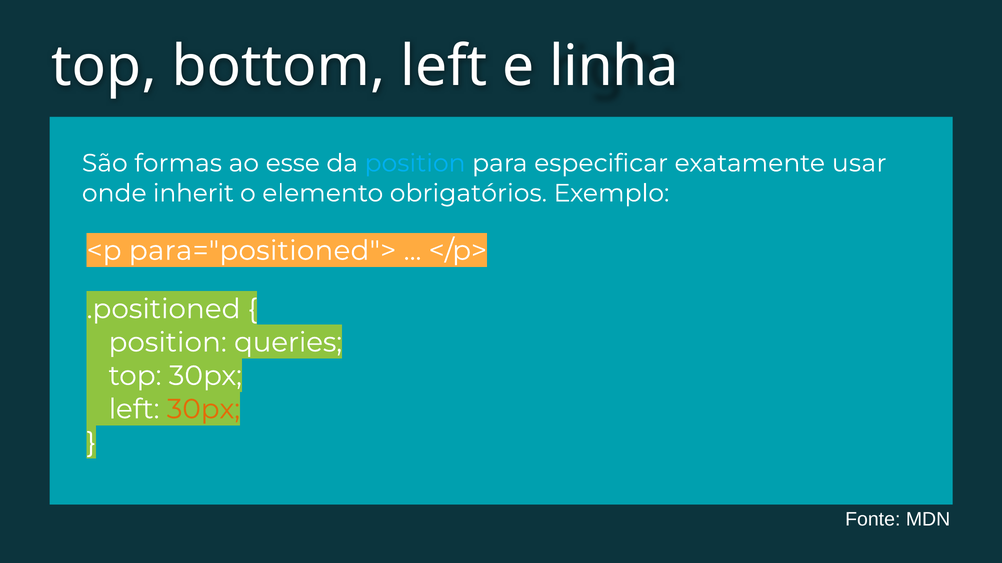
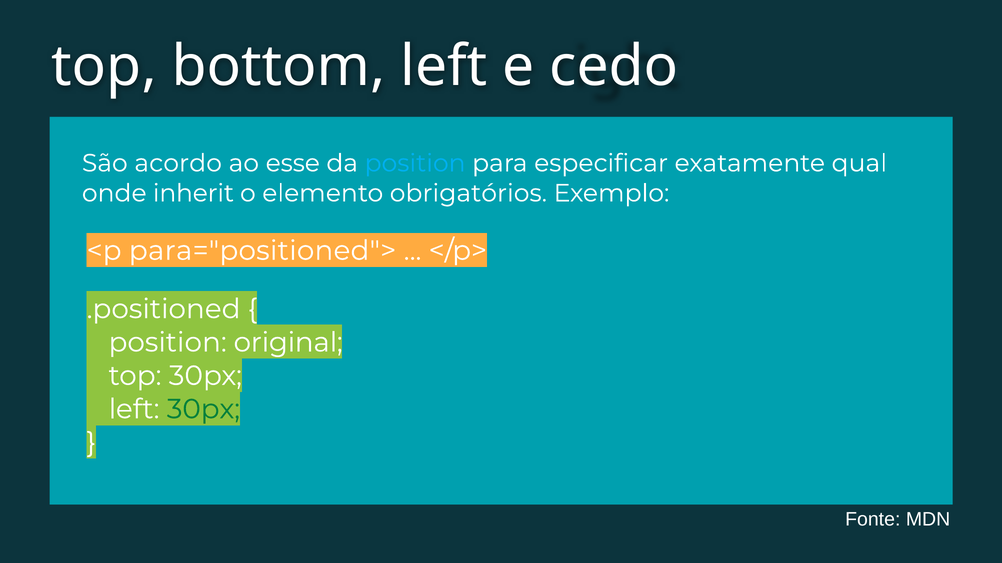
linha: linha -> cedo
formas: formas -> acordo
usar: usar -> qual
queries: queries -> original
30px at (203, 410) colour: orange -> green
